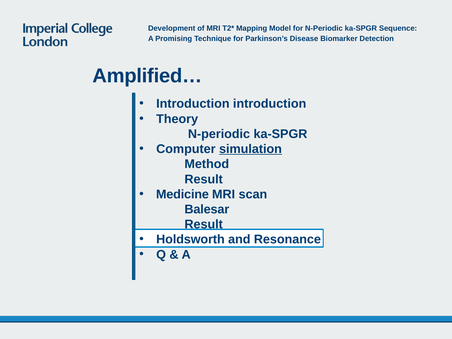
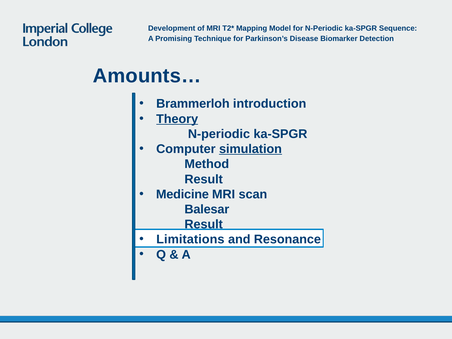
Amplified…: Amplified… -> Amounts…
Introduction at (193, 104): Introduction -> Brammerloh
Theory underline: none -> present
Holdsworth: Holdsworth -> Limitations
